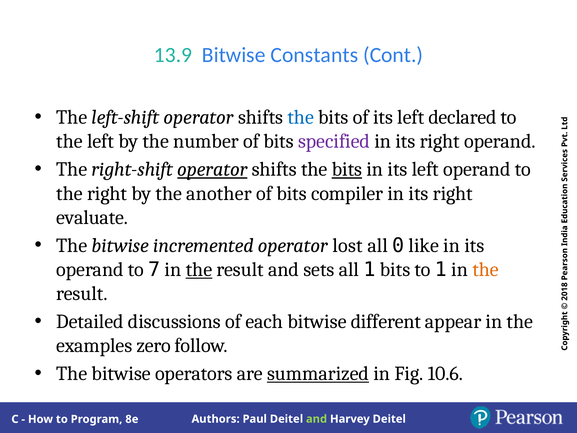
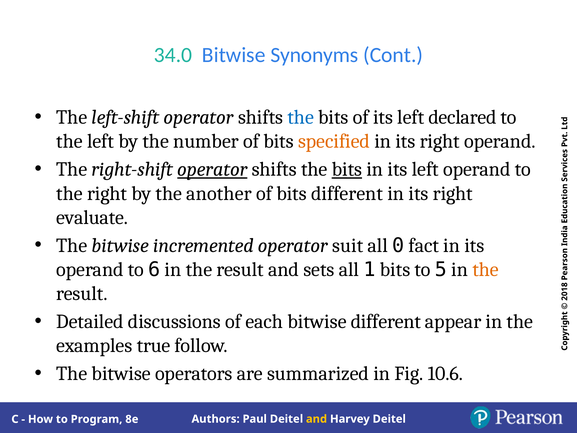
13.9: 13.9 -> 34.0
Constants: Constants -> Synonyms
specified colour: purple -> orange
bits compiler: compiler -> different
lost: lost -> suit
like: like -> fact
7: 7 -> 6
the at (199, 269) underline: present -> none
to 1: 1 -> 5
zero: zero -> true
summarized underline: present -> none
and at (316, 419) colour: light green -> yellow
